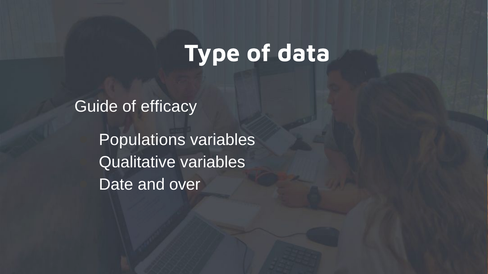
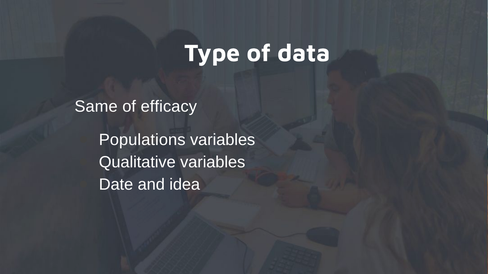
Guide: Guide -> Same
over: over -> idea
